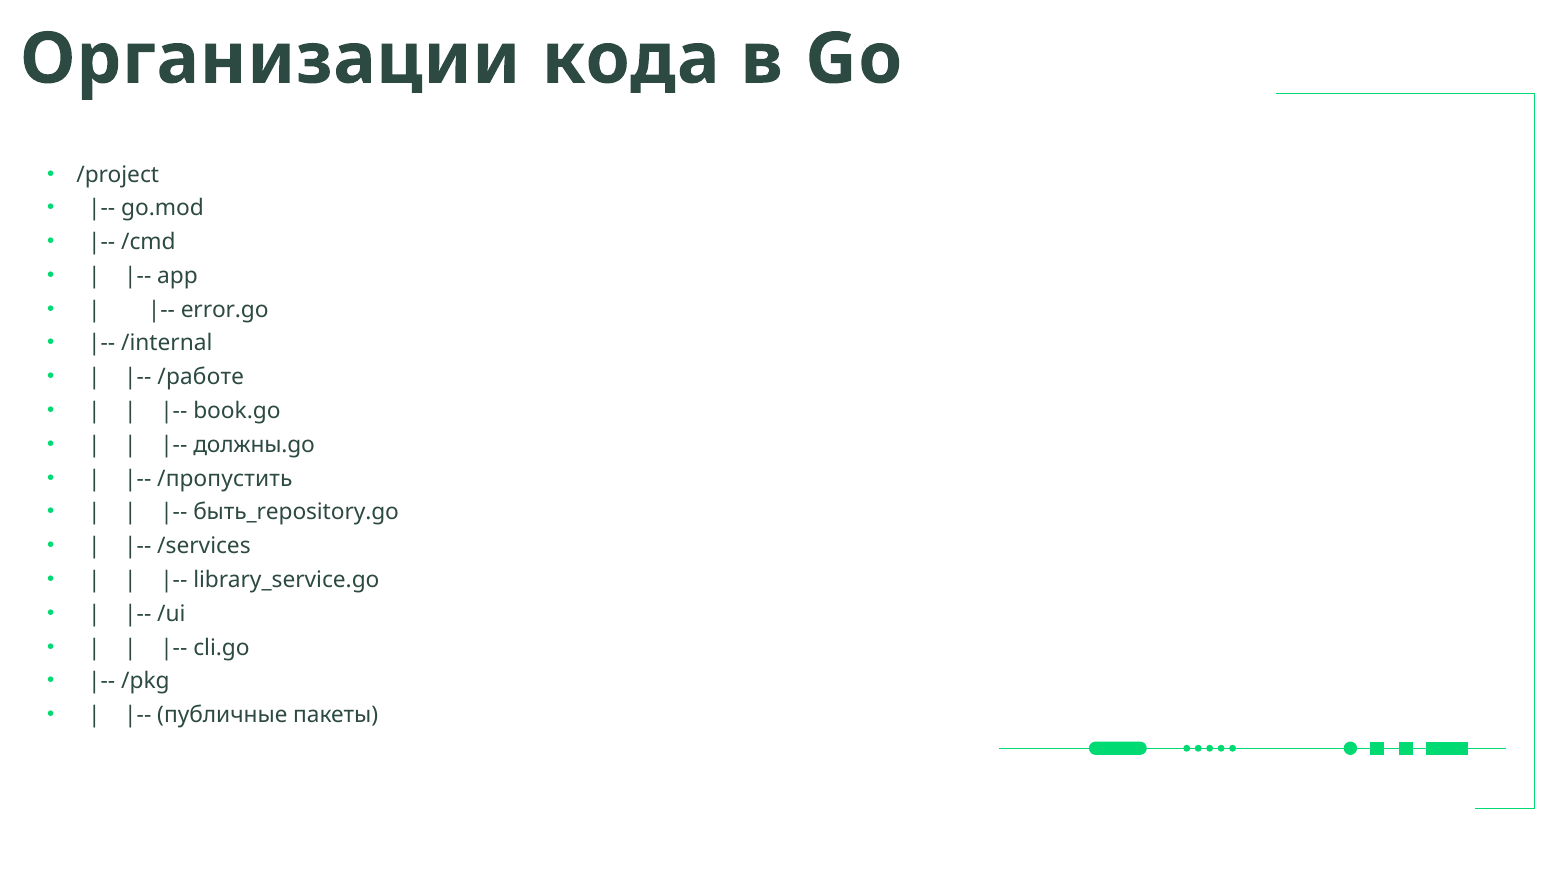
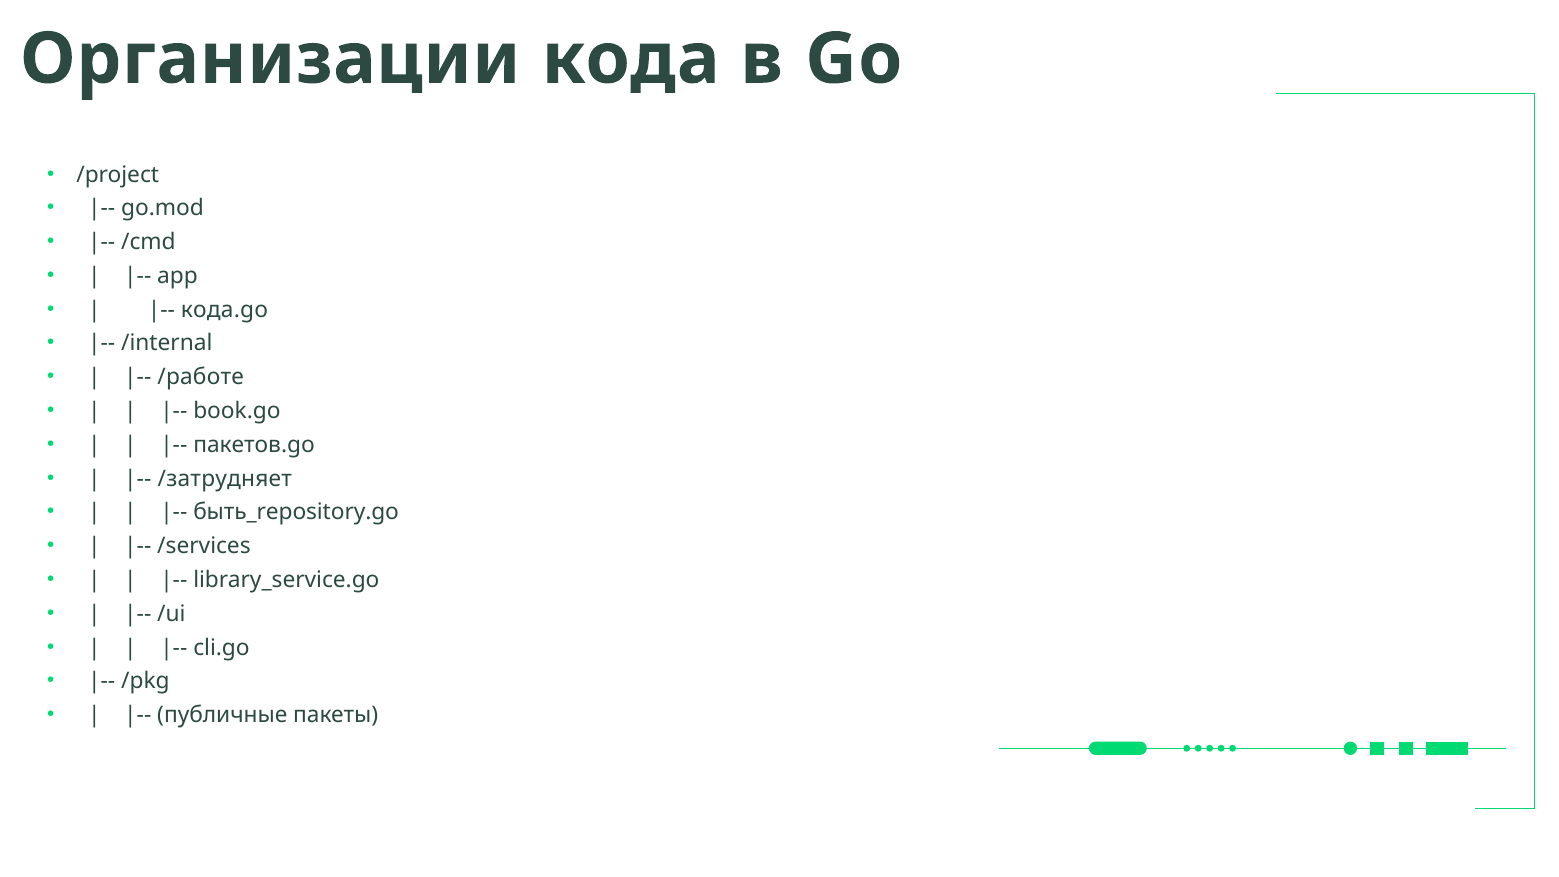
error.go: error.go -> кода.go
должны.go: должны.go -> пакетов.go
/пропустить: /пропустить -> /затрудняет
